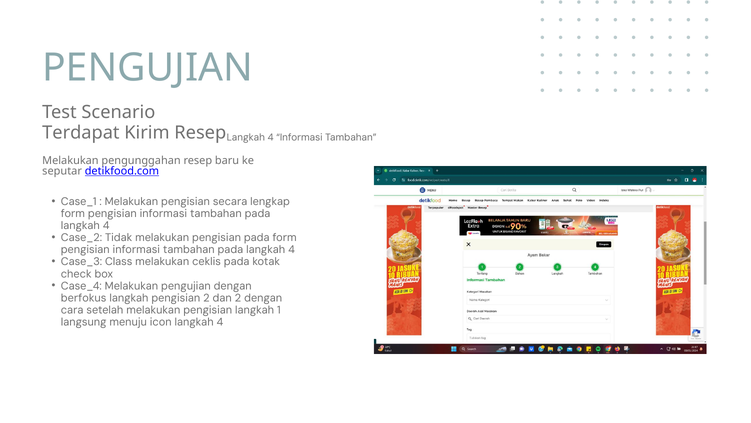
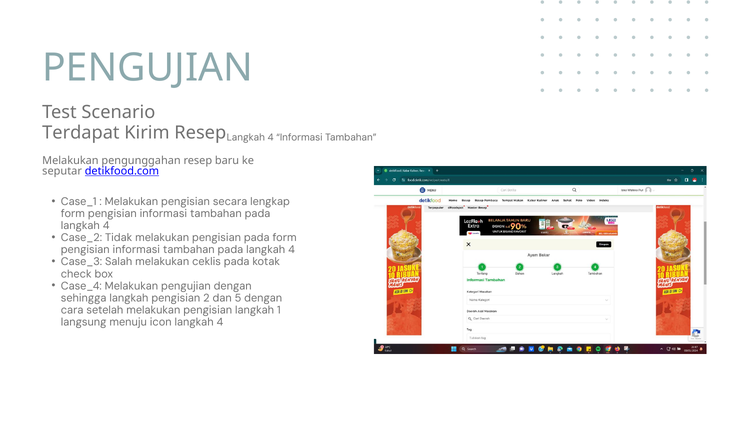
Class: Class -> Salah
berfokus: berfokus -> sehingga
dan 2: 2 -> 5
